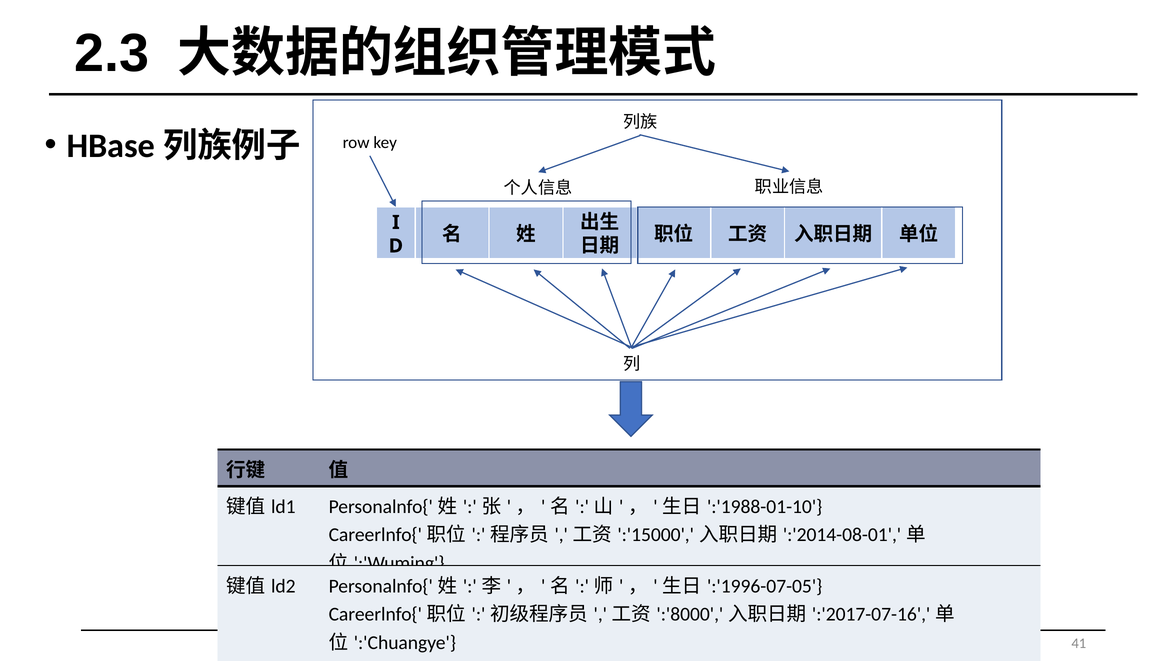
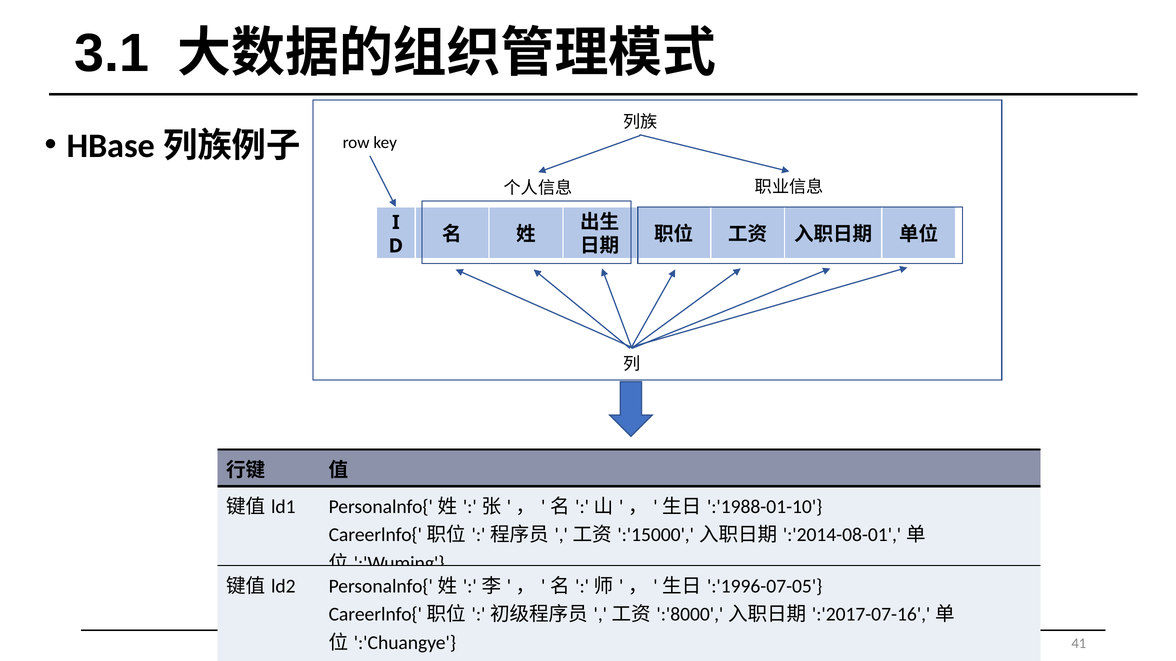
2.3: 2.3 -> 3.1
